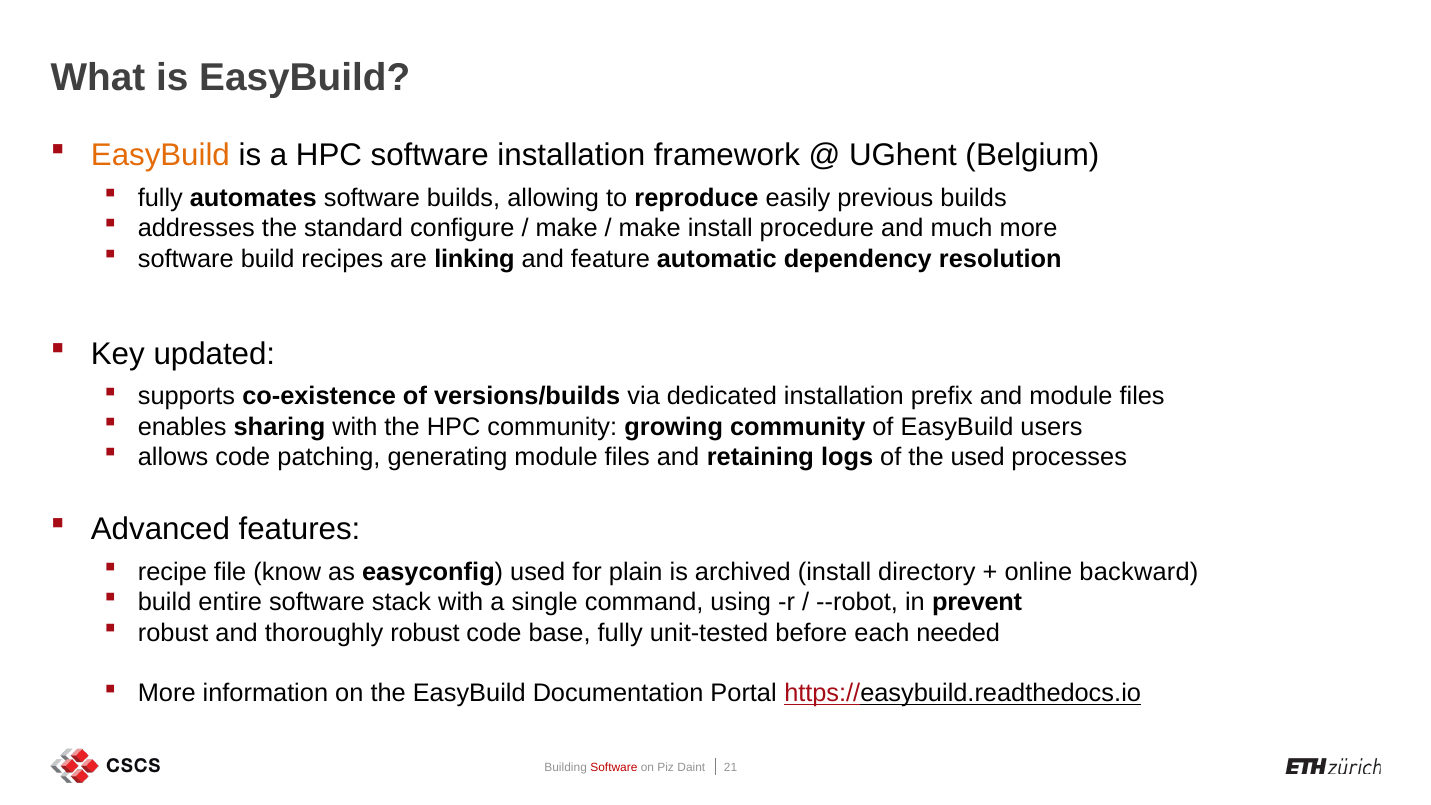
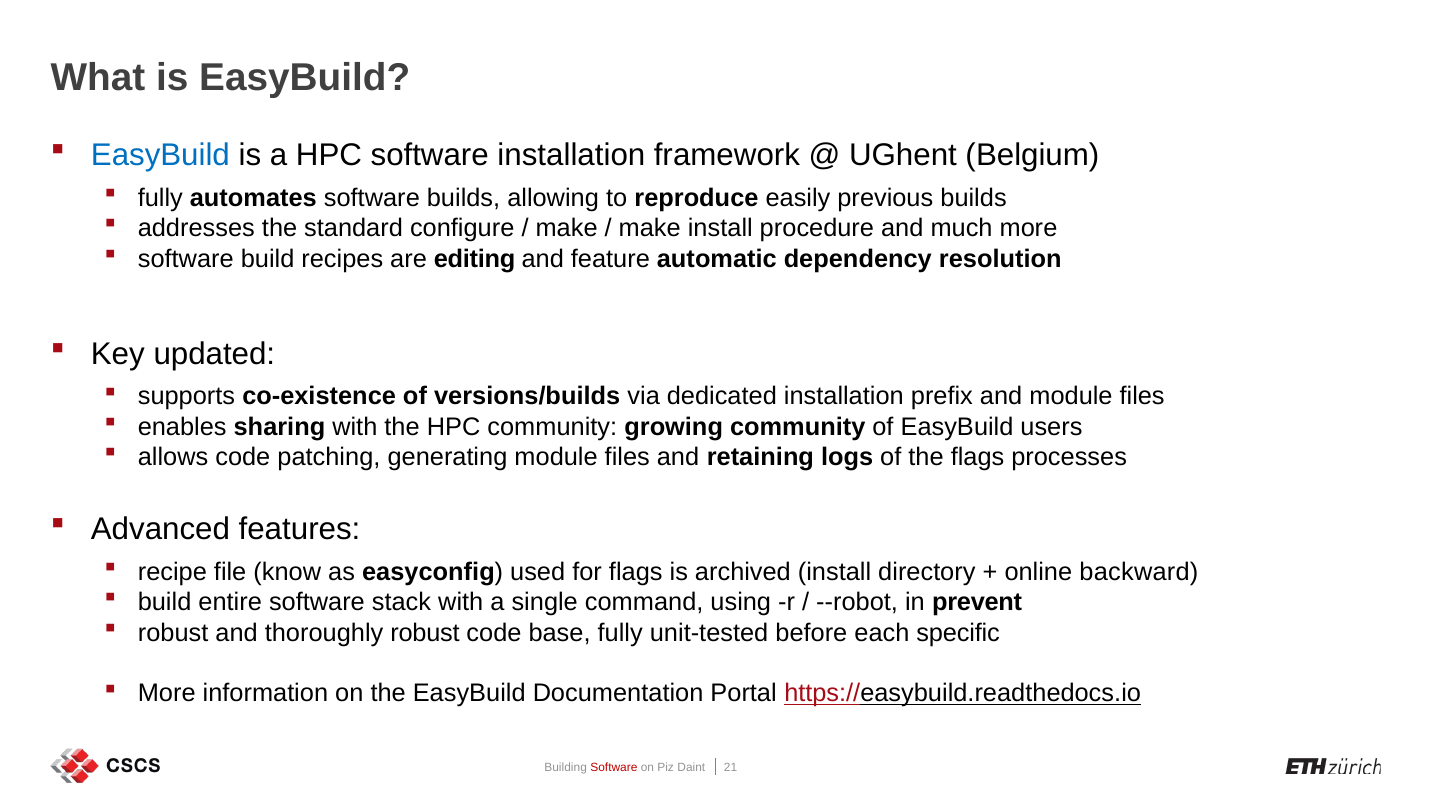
EasyBuild at (160, 155) colour: orange -> blue
linking: linking -> editing
the used: used -> flags
for plain: plain -> flags
needed: needed -> specific
